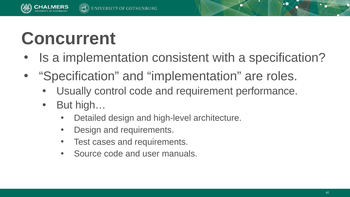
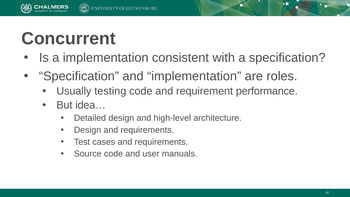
control: control -> testing
high…: high… -> idea…
